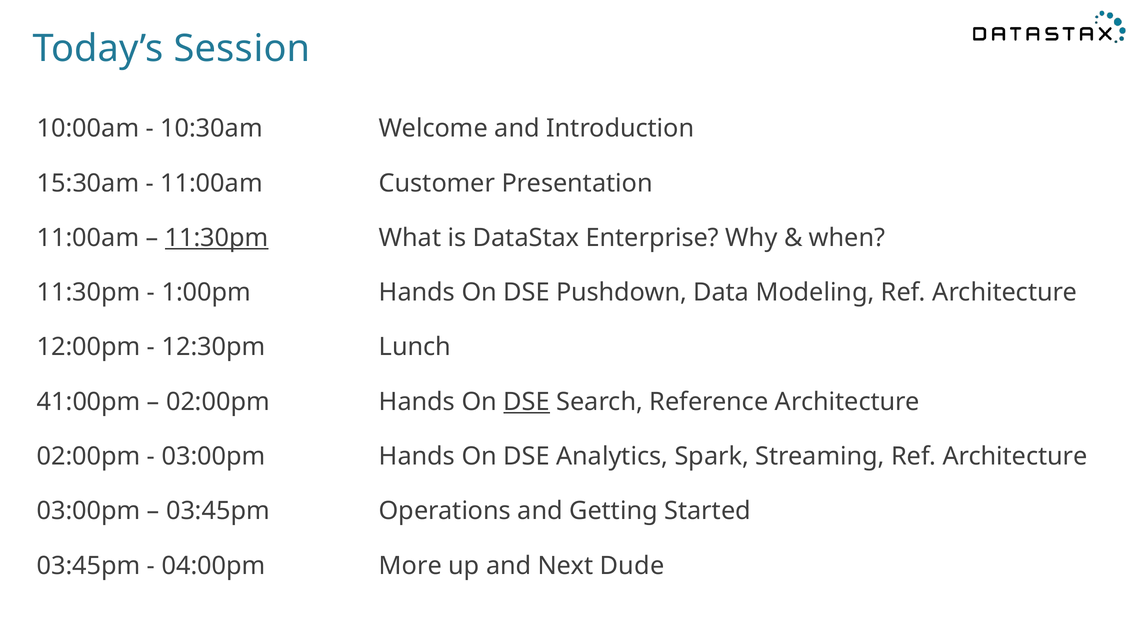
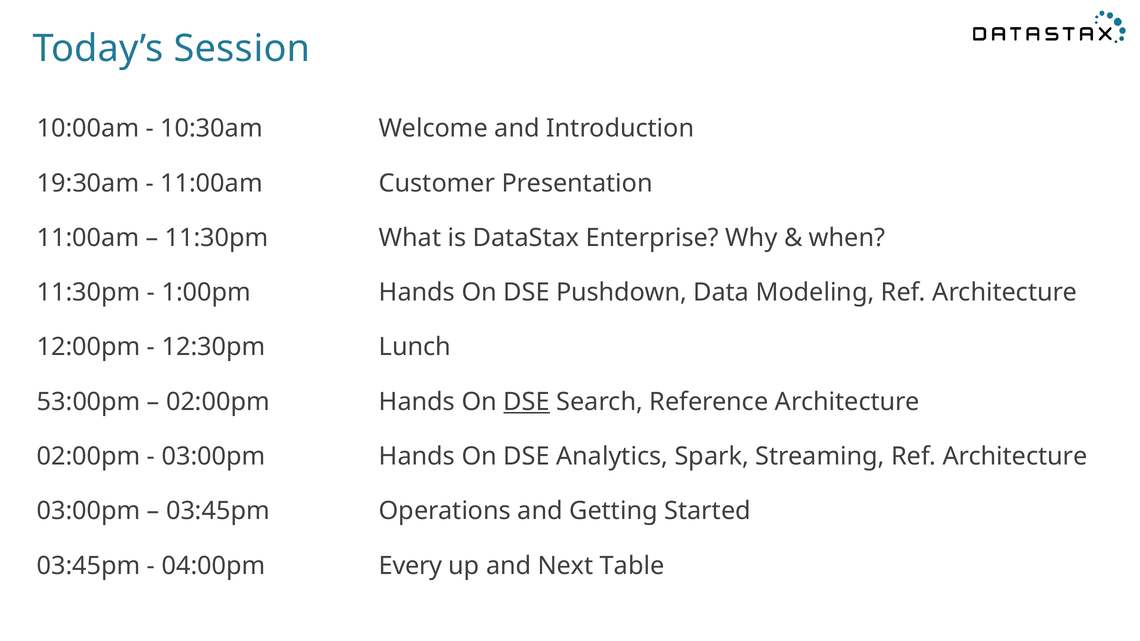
15:30am: 15:30am -> 19:30am
11:30pm at (217, 238) underline: present -> none
41:00pm: 41:00pm -> 53:00pm
More: More -> Every
Dude: Dude -> Table
